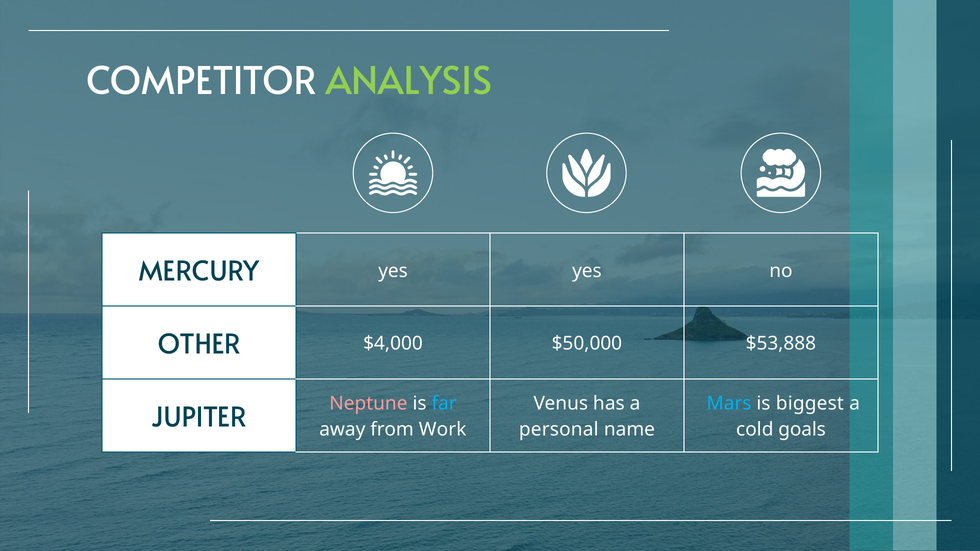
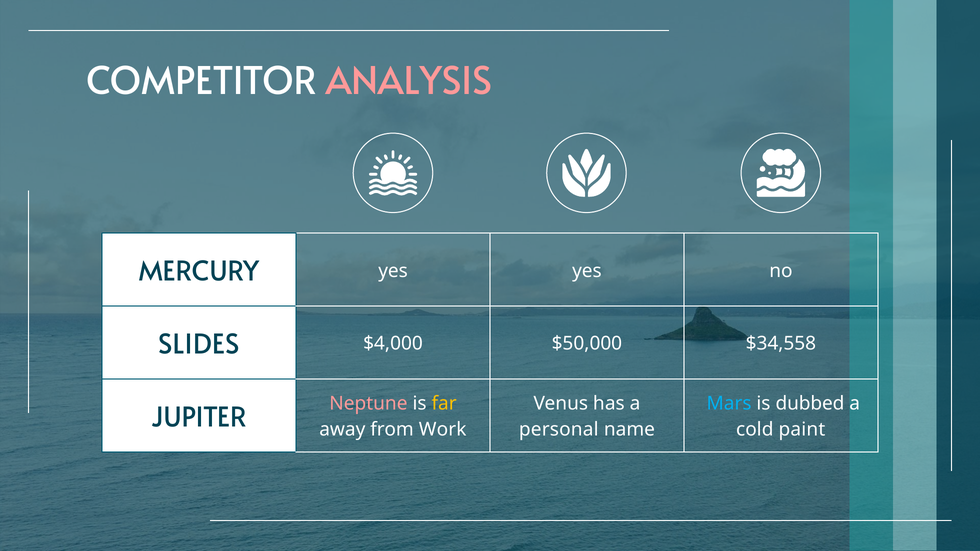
ANALYSIS colour: light green -> pink
OTHER: OTHER -> SLIDES
$53,888: $53,888 -> $34,558
far colour: light blue -> yellow
biggest: biggest -> dubbed
goals: goals -> paint
